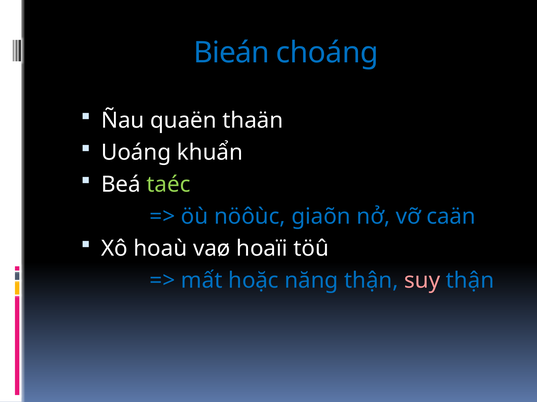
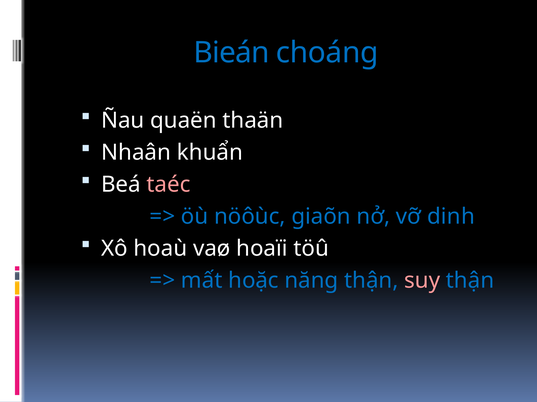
Uoáng: Uoáng -> Nhaân
taéc colour: light green -> pink
caän: caän -> dinh
